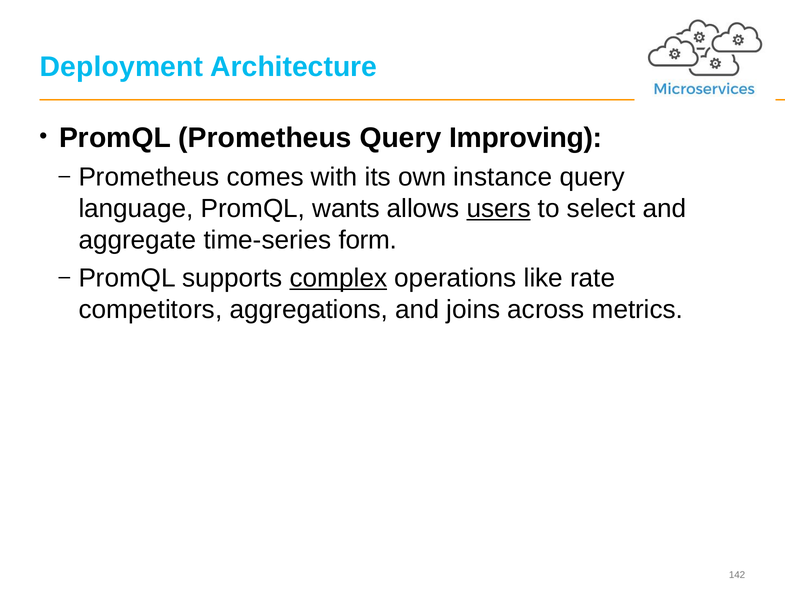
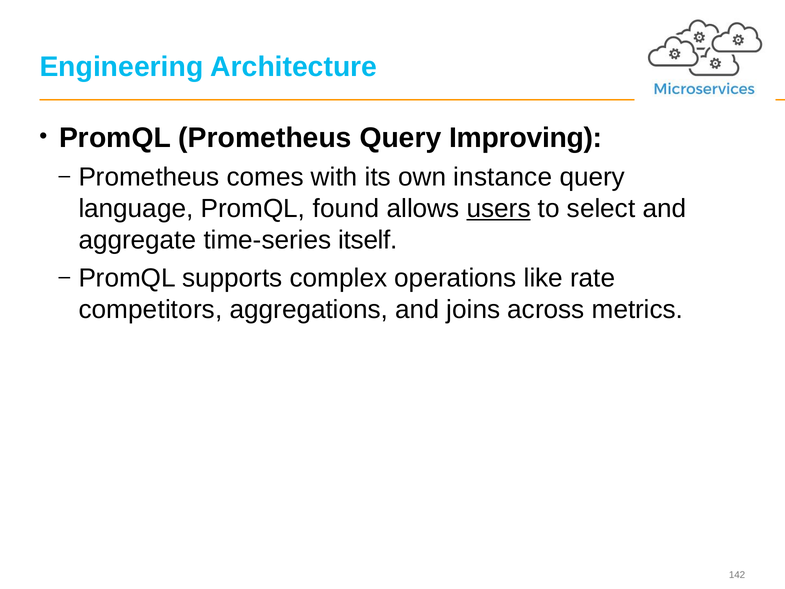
Deployment: Deployment -> Engineering
wants: wants -> found
form: form -> itself
complex underline: present -> none
